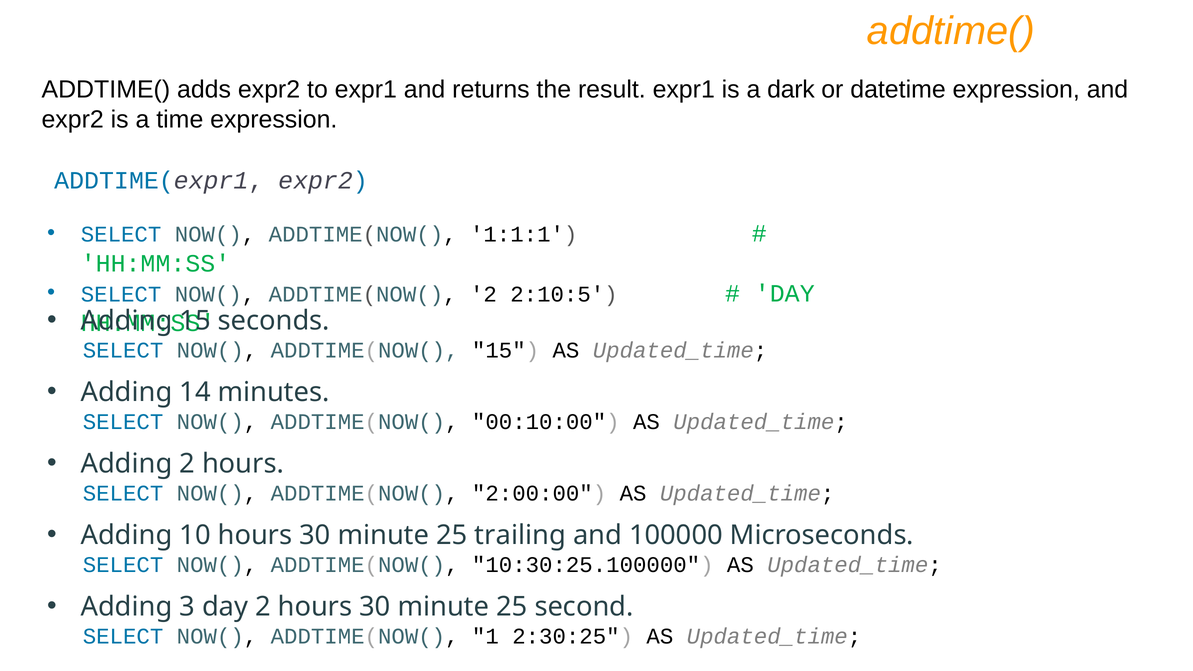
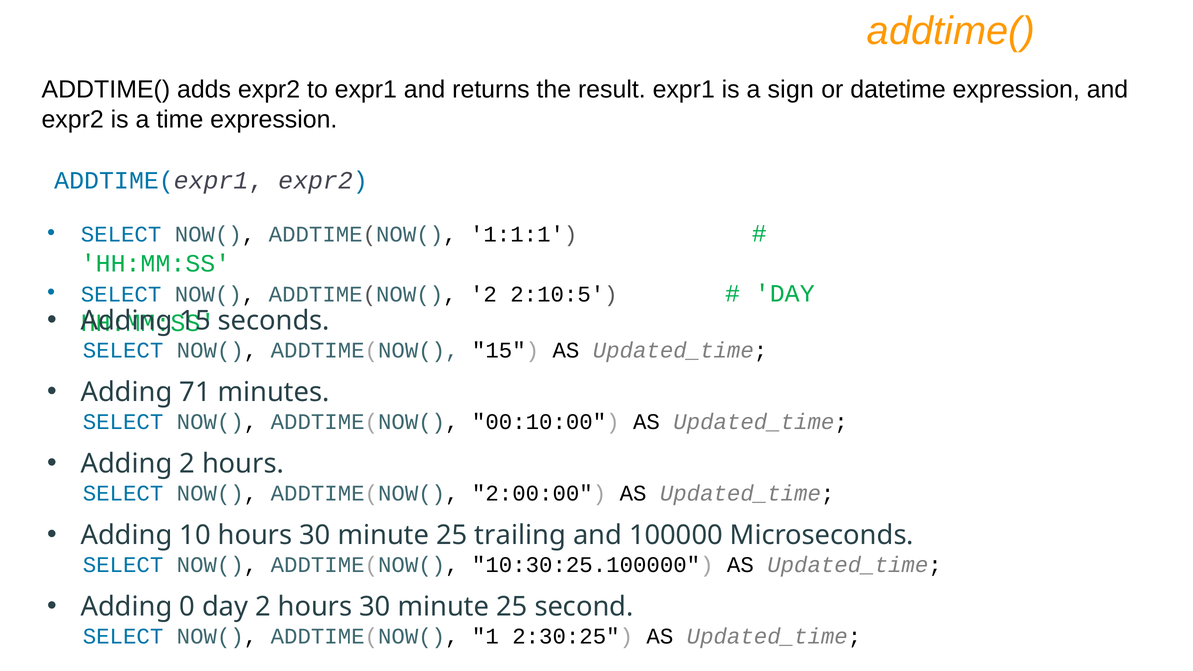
dark: dark -> sign
14: 14 -> 71
3: 3 -> 0
